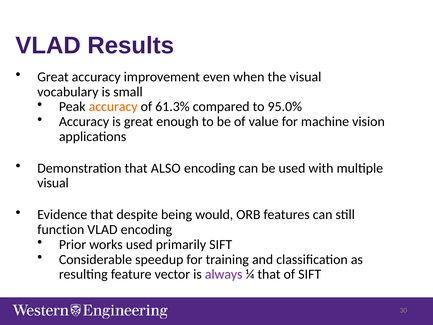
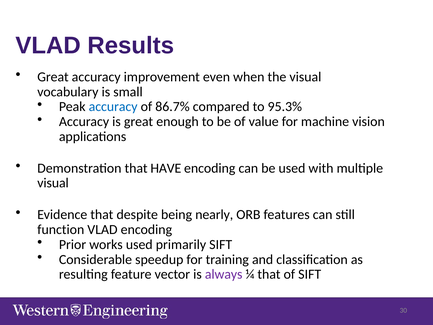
accuracy at (113, 107) colour: orange -> blue
61.3%: 61.3% -> 86.7%
95.0%: 95.0% -> 95.3%
ALSO: ALSO -> HAVE
would: would -> nearly
